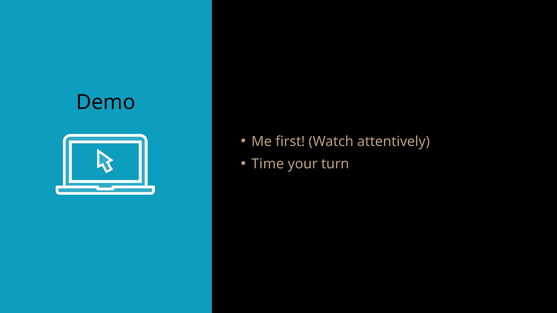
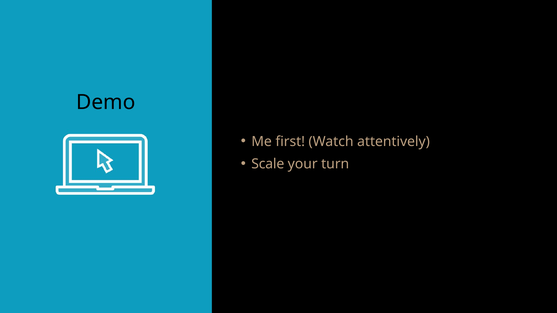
Time: Time -> Scale
